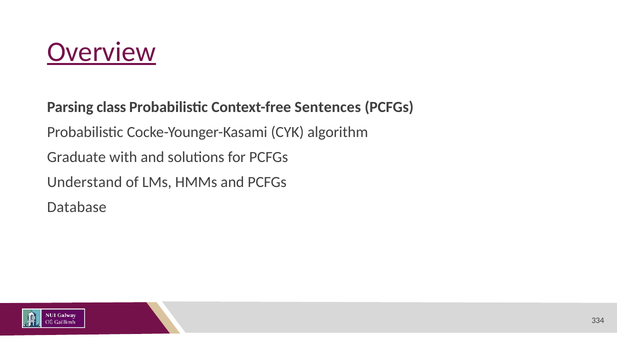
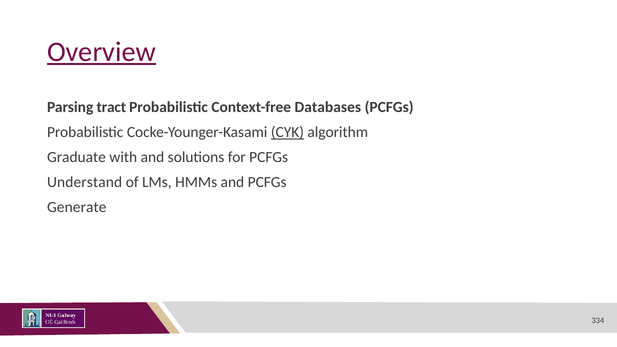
class: class -> tract
Sentences: Sentences -> Databases
CYK underline: none -> present
Database: Database -> Generate
